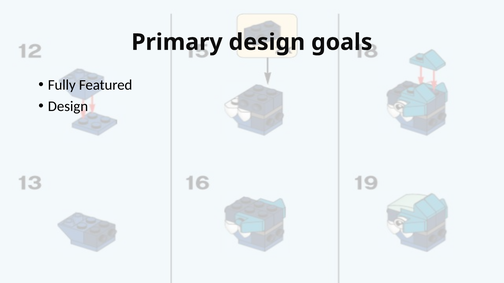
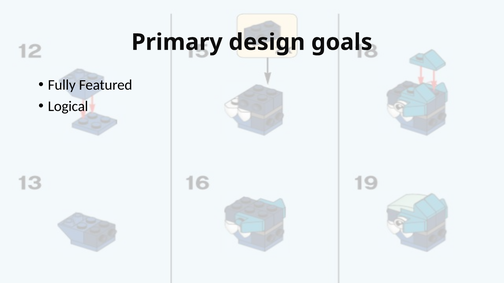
Design at (68, 106): Design -> Logical
